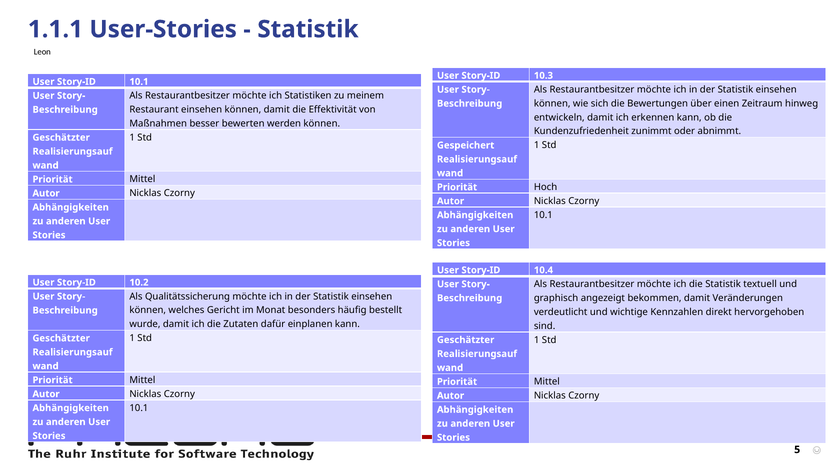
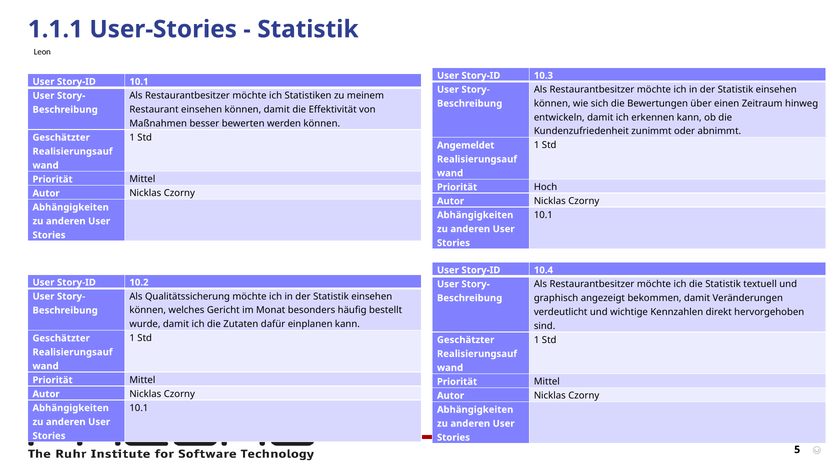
Gespeichert: Gespeichert -> Angemeldet
